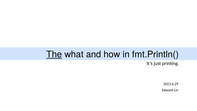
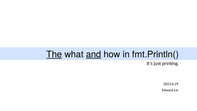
and underline: none -> present
